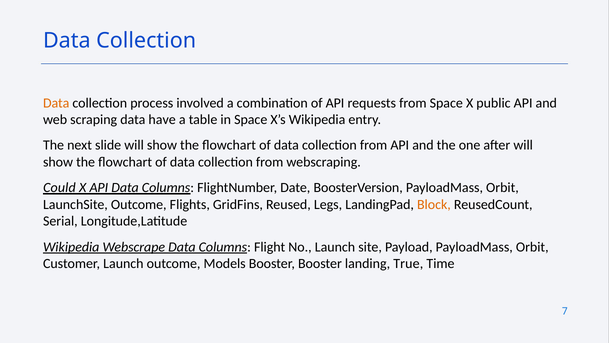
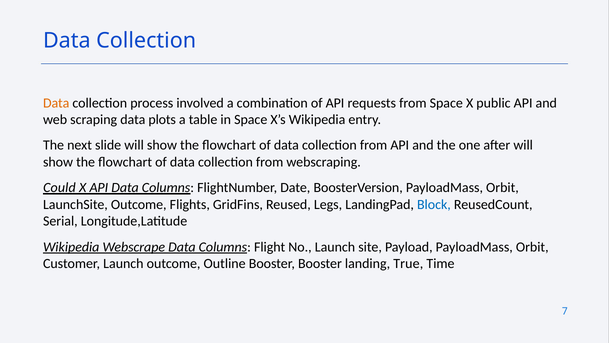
have: have -> plots
Block colour: orange -> blue
Models: Models -> Outline
